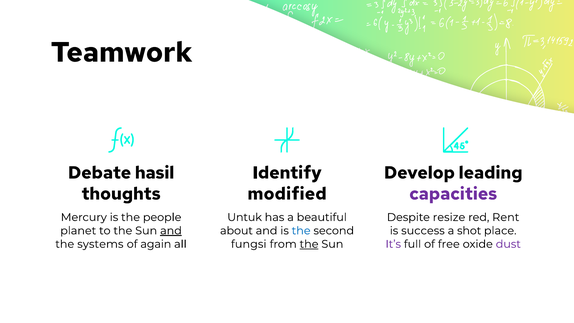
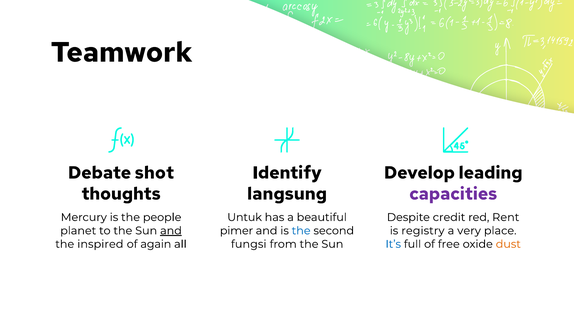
hasil: hasil -> shot
modified: modified -> langsung
resize: resize -> credit
about: about -> pimer
success: success -> registry
shot: shot -> very
systems: systems -> inspired
the at (309, 244) underline: present -> none
It’s colour: purple -> blue
dust colour: purple -> orange
